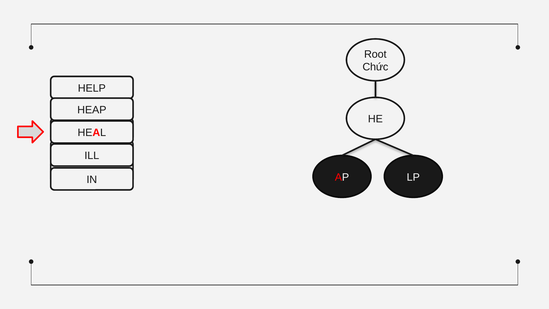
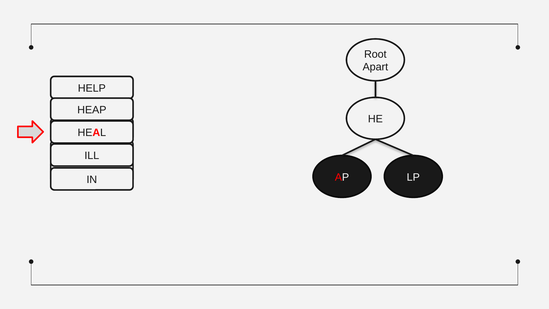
Chức: Chức -> Apart
